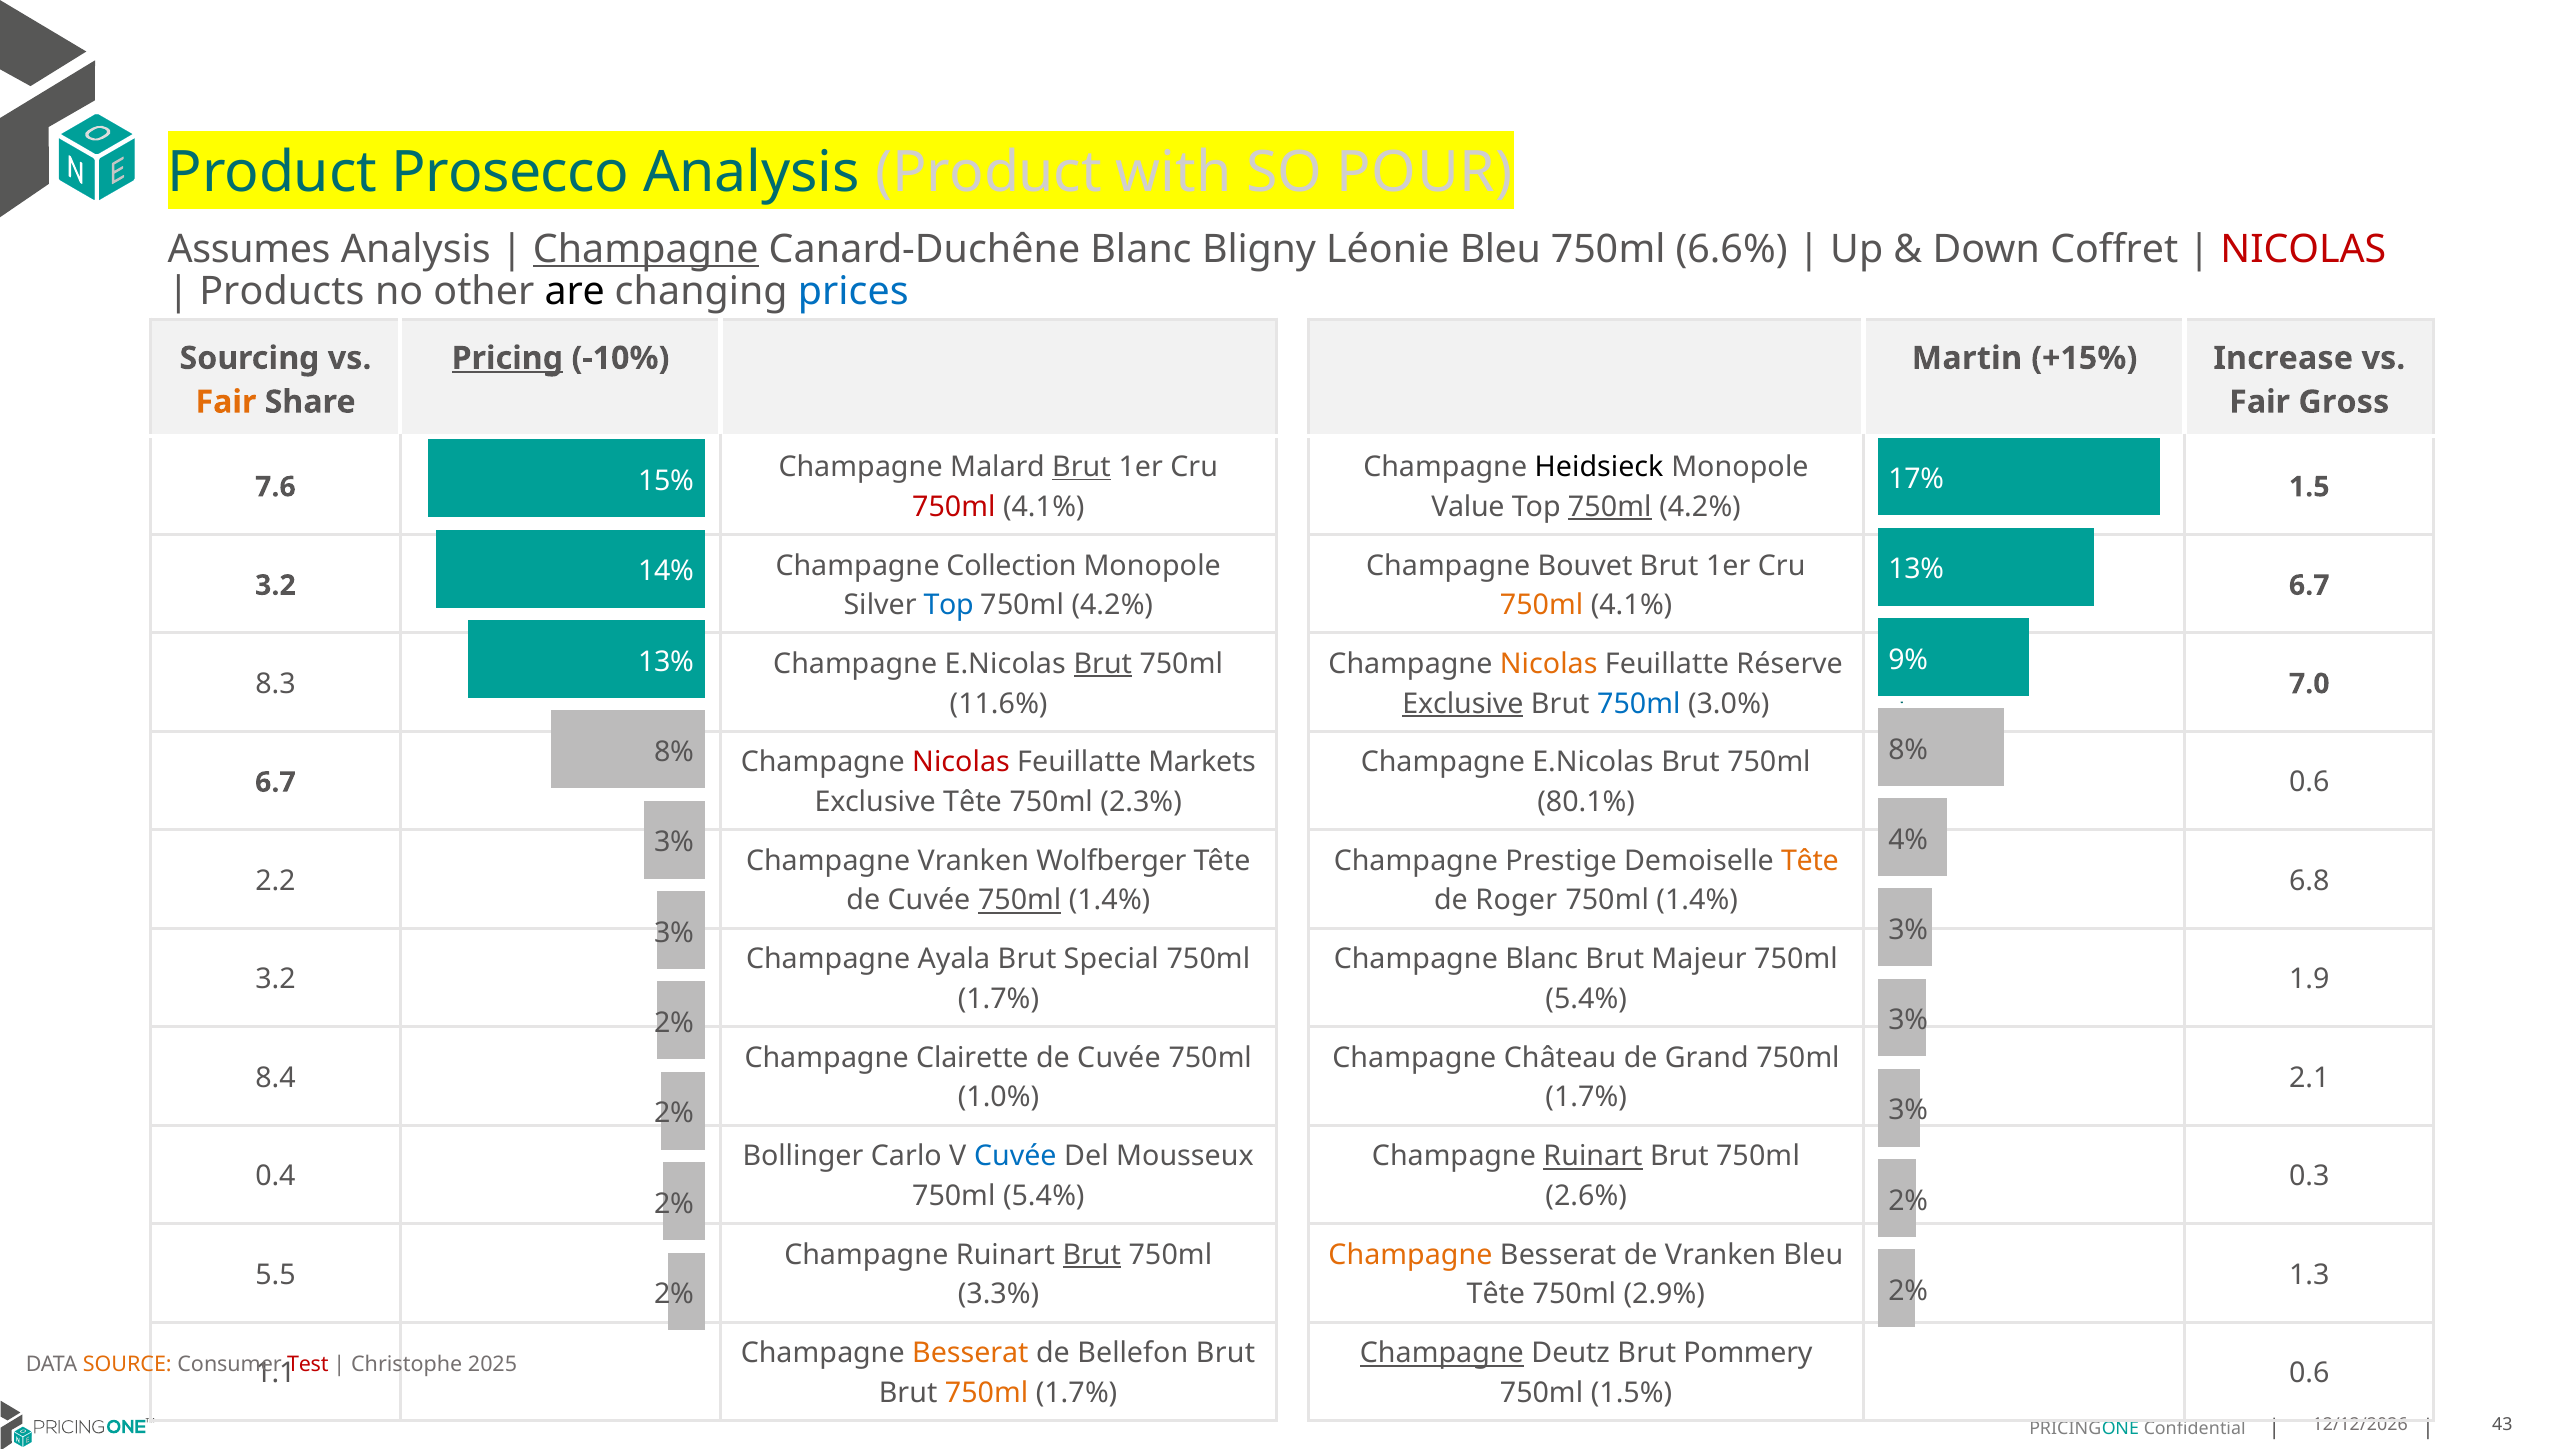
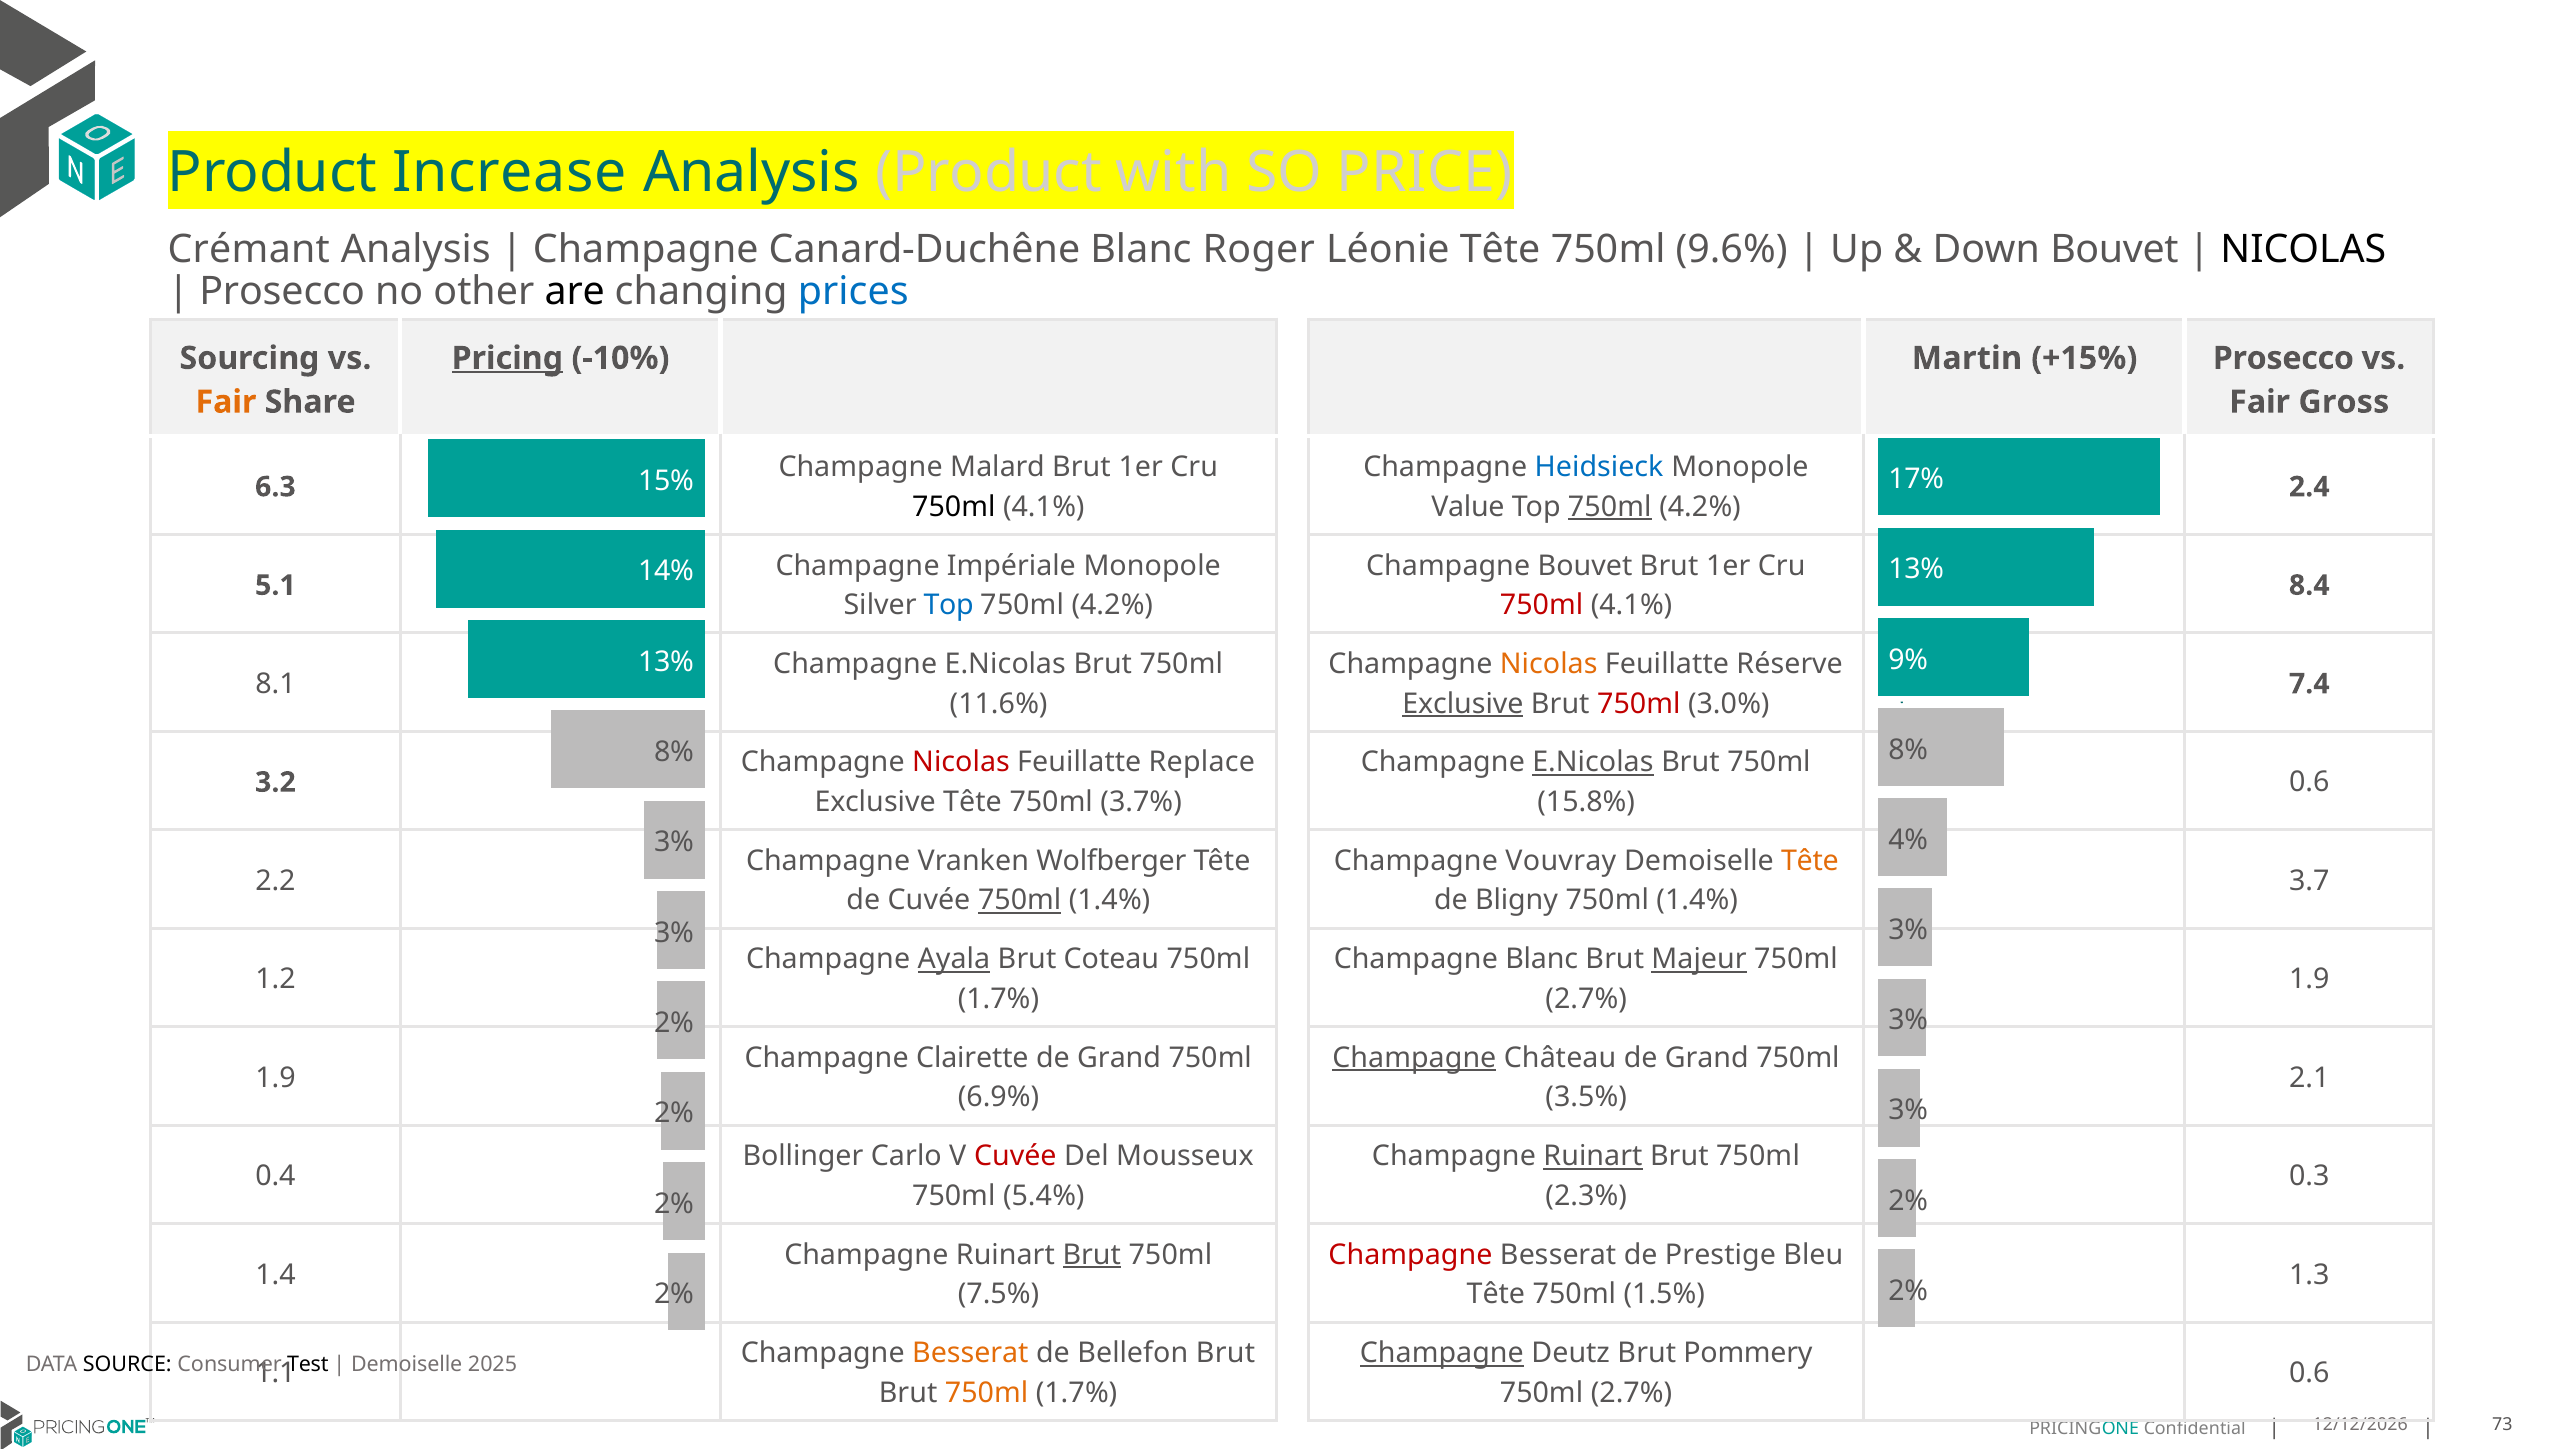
Prosecco: Prosecco -> Increase
POUR: POUR -> PRICE
Assumes: Assumes -> Crémant
Champagne at (646, 249) underline: present -> none
Bligny: Bligny -> Roger
Léonie Bleu: Bleu -> Tête
6.6%: 6.6% -> 9.6%
Down Coffret: Coffret -> Bouvet
NICOLAS at (2303, 249) colour: red -> black
Products at (282, 292): Products -> Prosecco
+15% Increase: Increase -> Prosecco
Brut at (1081, 467) underline: present -> none
Heidsieck colour: black -> blue
7.6: 7.6 -> 6.3
1.5: 1.5 -> 2.4
750ml at (954, 507) colour: red -> black
Collection: Collection -> Impériale
3.2 at (275, 585): 3.2 -> 5.1
6.7 at (2309, 585): 6.7 -> 8.4
750ml at (1542, 605) colour: orange -> red
Brut at (1103, 664) underline: present -> none
8.3: 8.3 -> 8.1
7.0: 7.0 -> 7.4
750ml at (1639, 704) colour: blue -> red
Markets: Markets -> Replace
E.Nicolas at (1593, 763) underline: none -> present
6.7 at (275, 782): 6.7 -> 3.2
2.3%: 2.3% -> 3.7%
80.1%: 80.1% -> 15.8%
Prestige: Prestige -> Vouvray
6.8: 6.8 -> 3.7
Roger: Roger -> Bligny
Ayala underline: none -> present
Special: Special -> Coteau
Majeur underline: none -> present
3.2 at (275, 979): 3.2 -> 1.2
5.4% at (1586, 999): 5.4% -> 2.7%
Cuvée at (1119, 1058): Cuvée -> Grand
Champagne at (1414, 1058) underline: none -> present
8.4 at (275, 1078): 8.4 -> 1.9
1.0%: 1.0% -> 6.9%
1.7% at (1586, 1098): 1.7% -> 3.5%
Cuvée at (1015, 1156) colour: blue -> red
2.6%: 2.6% -> 2.3%
Champagne at (1410, 1255) colour: orange -> red
de Vranken: Vranken -> Prestige
5.5: 5.5 -> 1.4
3.3%: 3.3% -> 7.5%
2.9%: 2.9% -> 1.5%
SOURCE colour: orange -> black
Test colour: red -> black
Christophe at (407, 1365): Christophe -> Demoiselle
1.5% at (1631, 1393): 1.5% -> 2.7%
43: 43 -> 73
